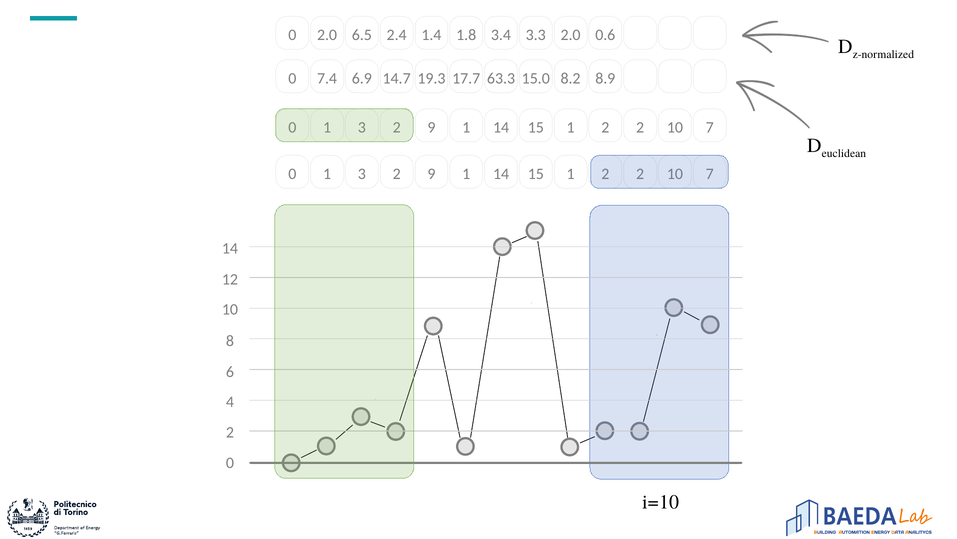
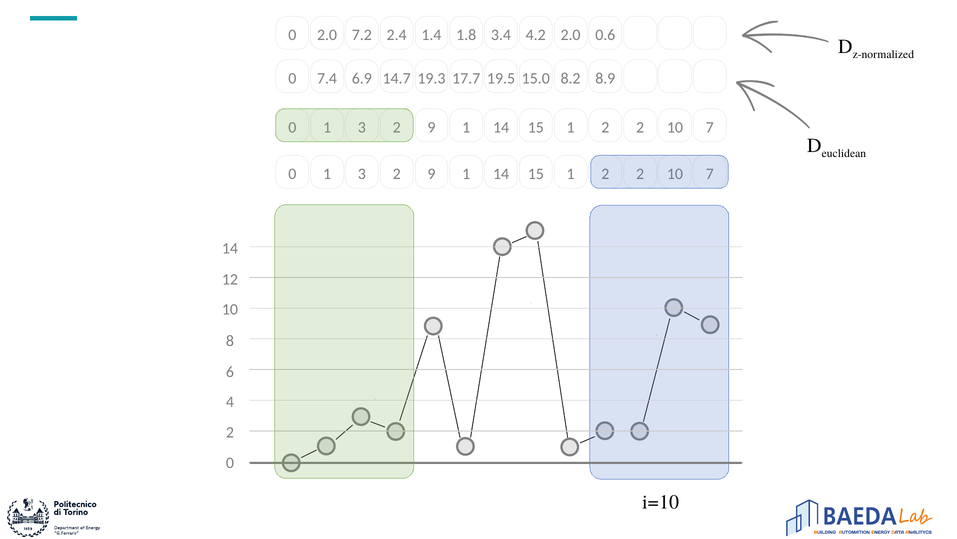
6.5: 6.5 -> 7.2
3.3: 3.3 -> 4.2
63.3: 63.3 -> 19.5
